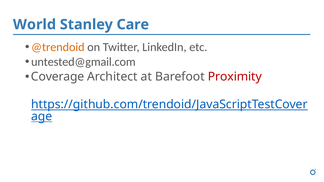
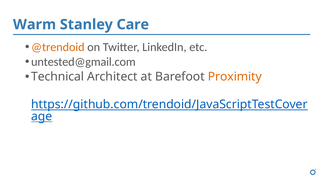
World: World -> Warm
Coverage: Coverage -> Technical
Proximity colour: red -> orange
